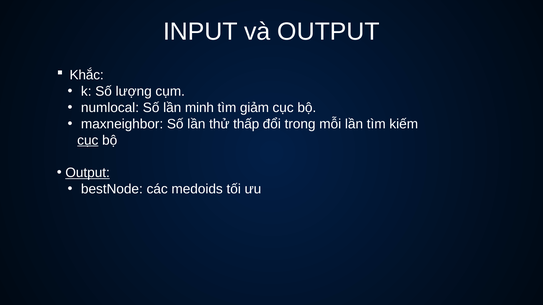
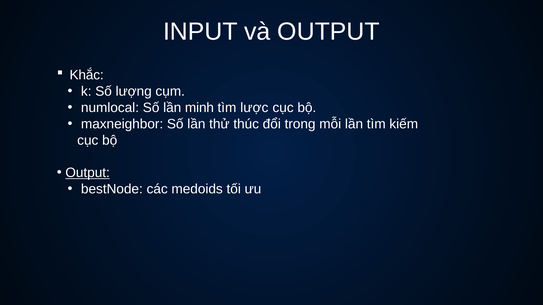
giảm: giảm -> lược
thấp: thấp -> thúc
cục at (88, 140) underline: present -> none
